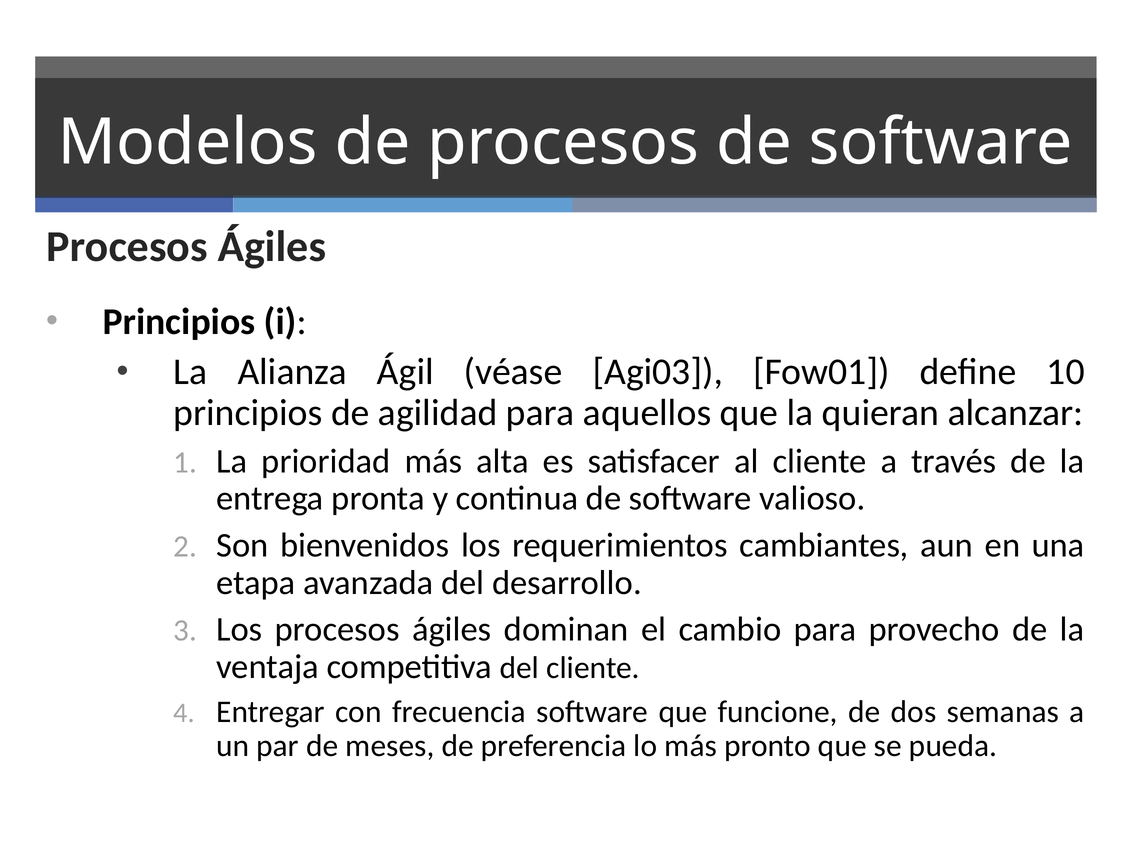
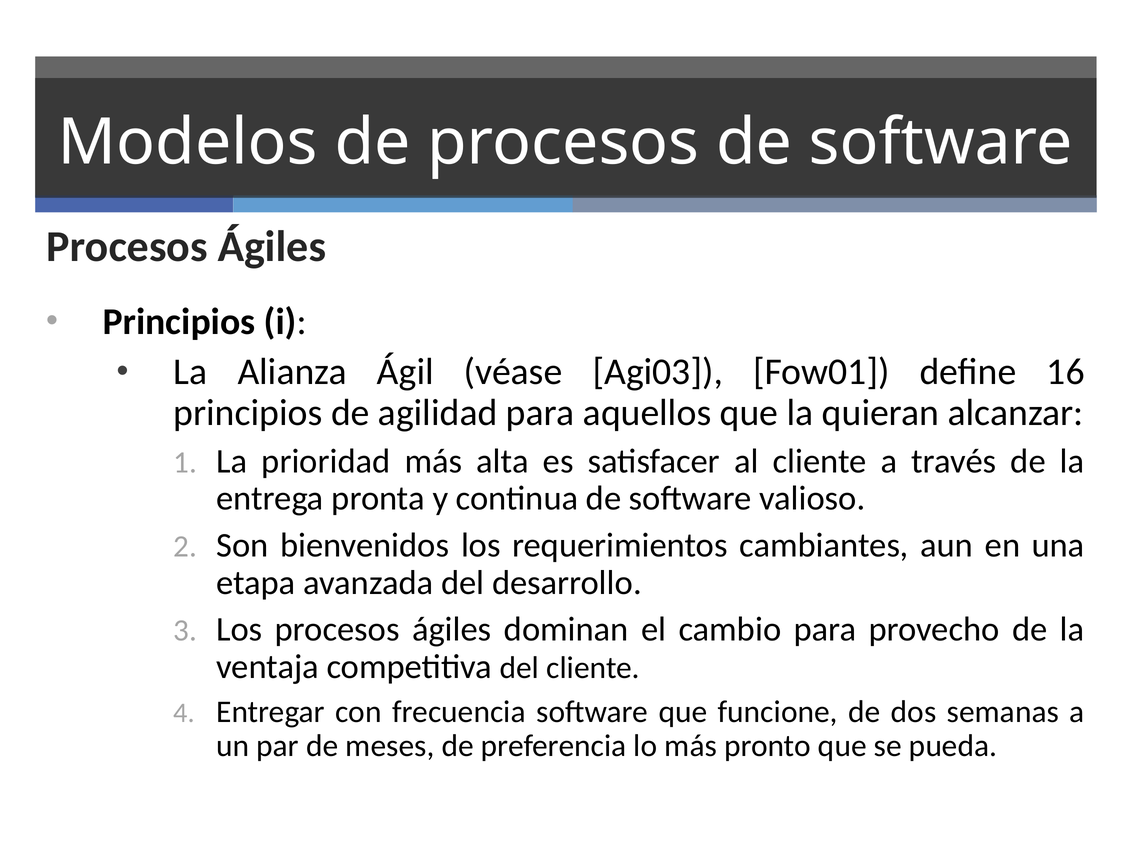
10: 10 -> 16
